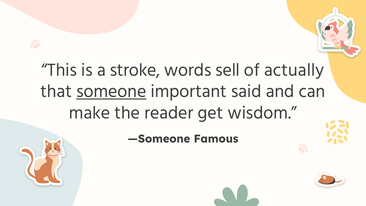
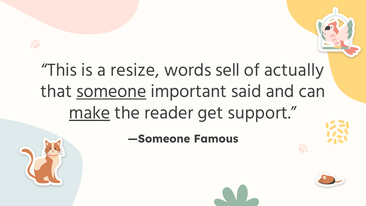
stroke: stroke -> resize
make underline: none -> present
wisdom: wisdom -> support
